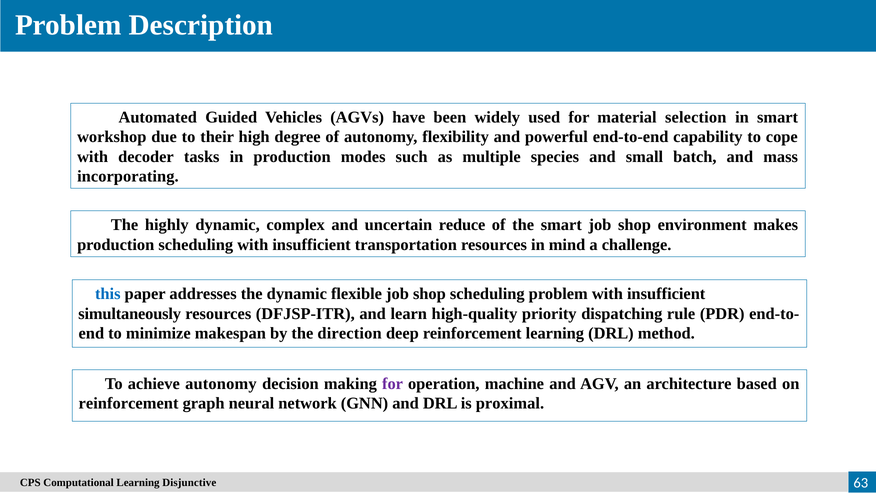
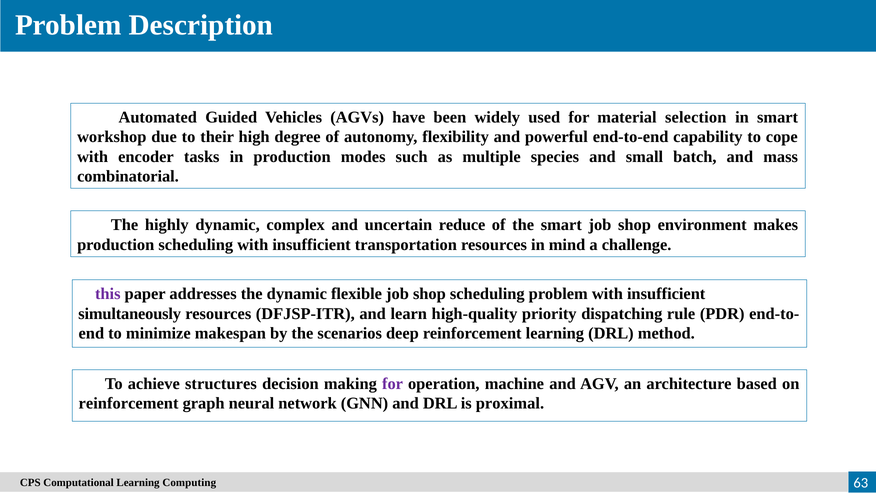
decoder: decoder -> encoder
incorporating: incorporating -> combinatorial
this colour: blue -> purple
direction: direction -> scenarios
achieve autonomy: autonomy -> structures
Disjunctive: Disjunctive -> Computing
